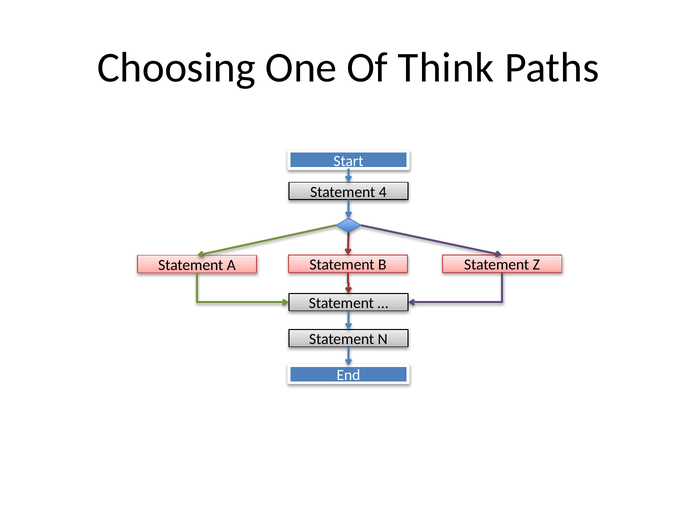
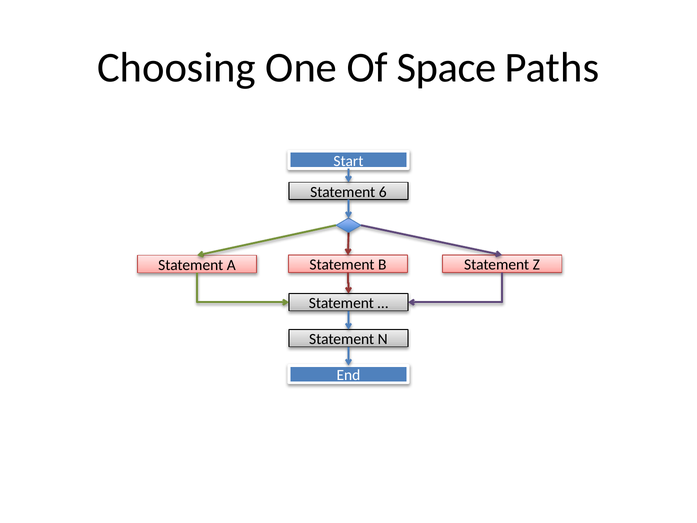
Think: Think -> Space
4: 4 -> 6
